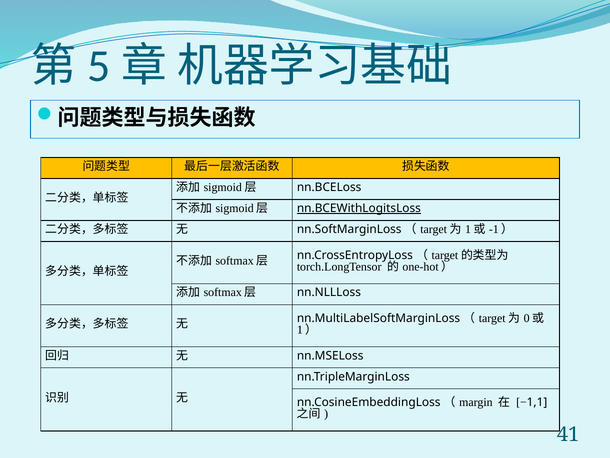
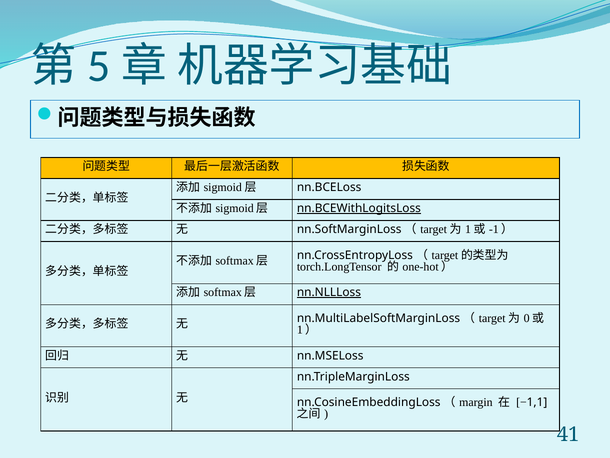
nn.NLLLoss underline: none -> present
